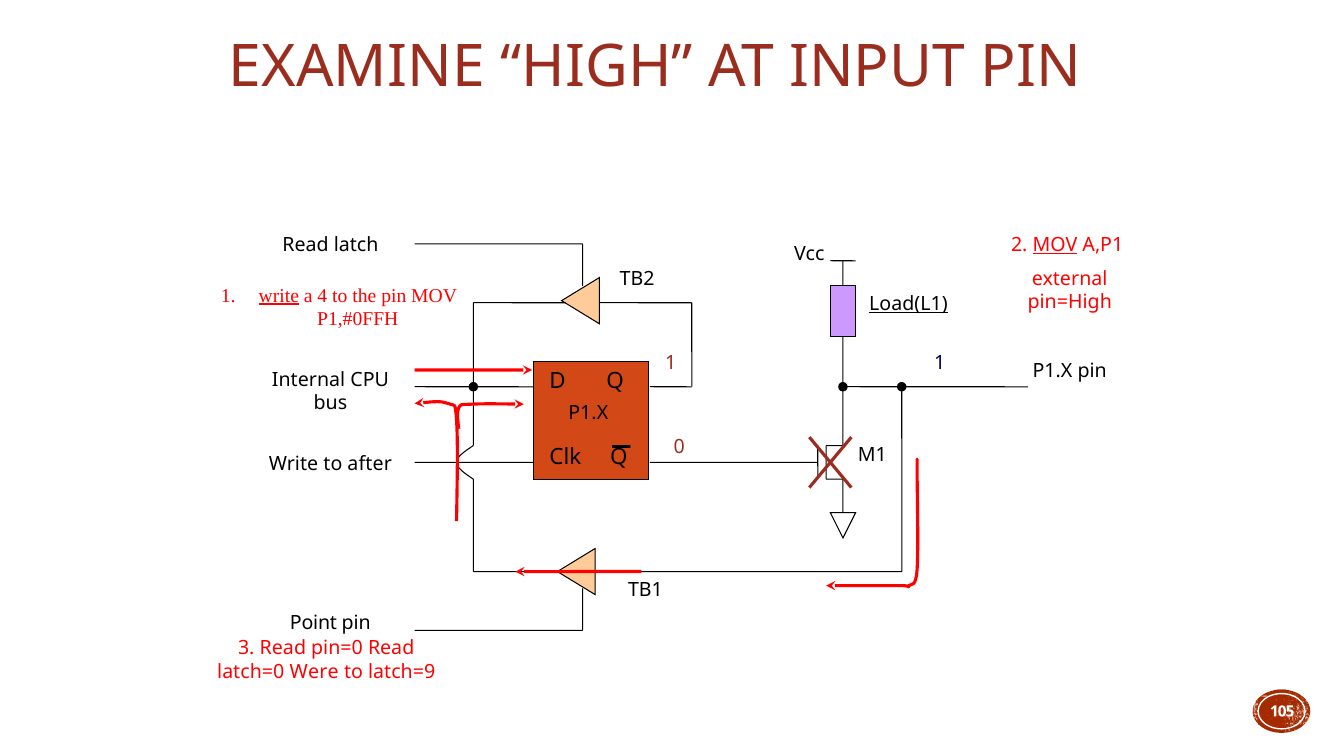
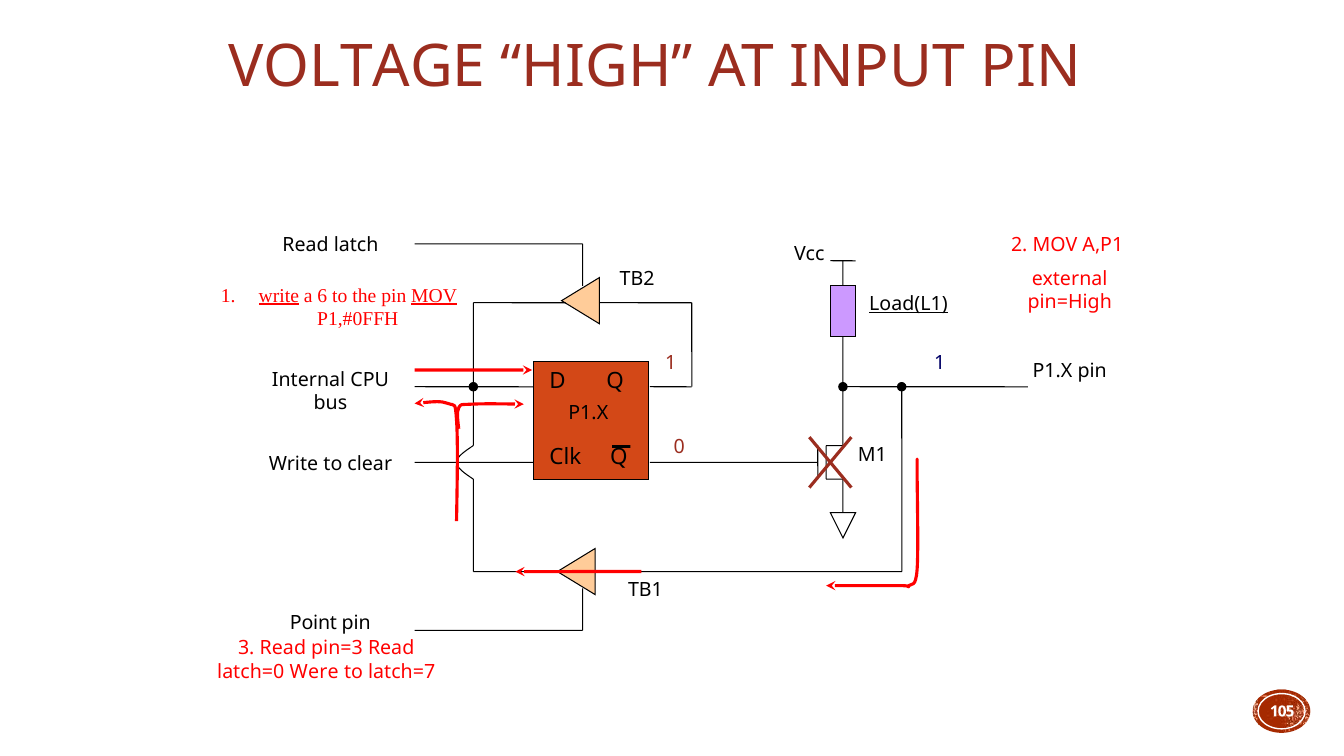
EXAMINE: EXAMINE -> VOLTAGE
MOV at (1055, 245) underline: present -> none
4: 4 -> 6
MOV at (434, 296) underline: none -> present
after: after -> clear
pin=0: pin=0 -> pin=3
latch=9: latch=9 -> latch=7
